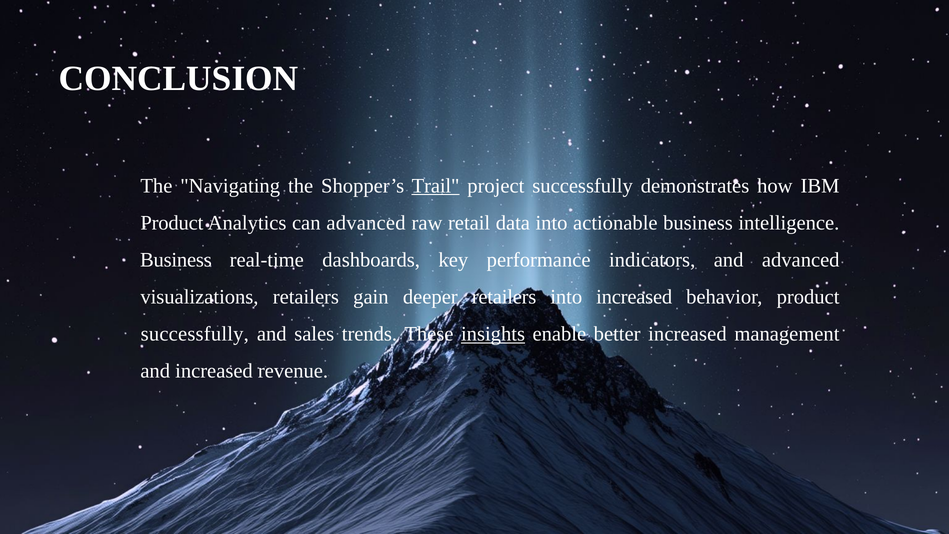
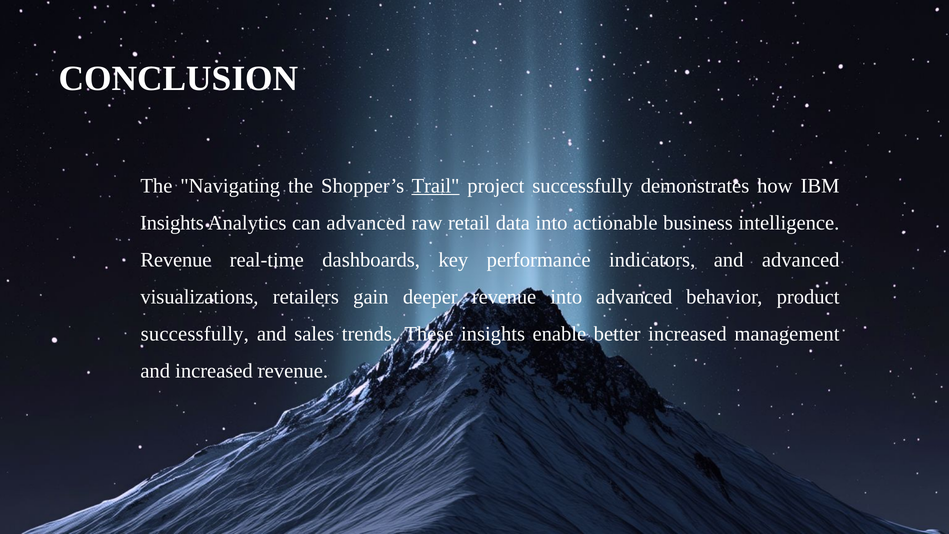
Product at (172, 223): Product -> Insights
Business at (176, 260): Business -> Revenue
deeper retailers: retailers -> revenue
into increased: increased -> advanced
insights at (493, 334) underline: present -> none
